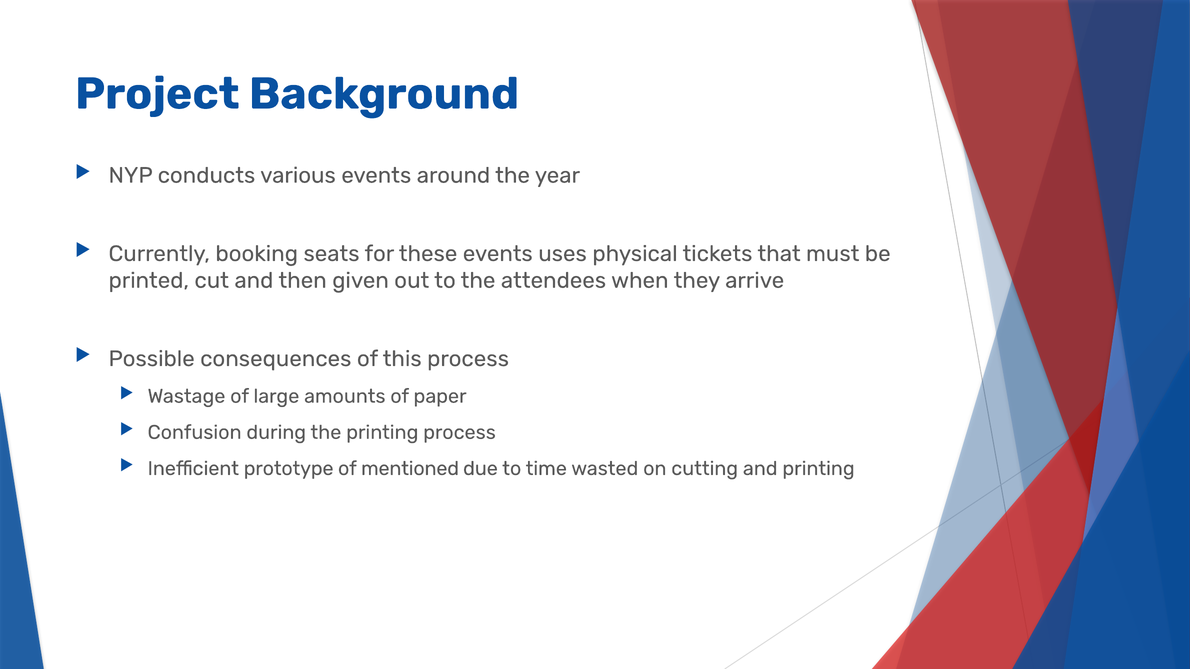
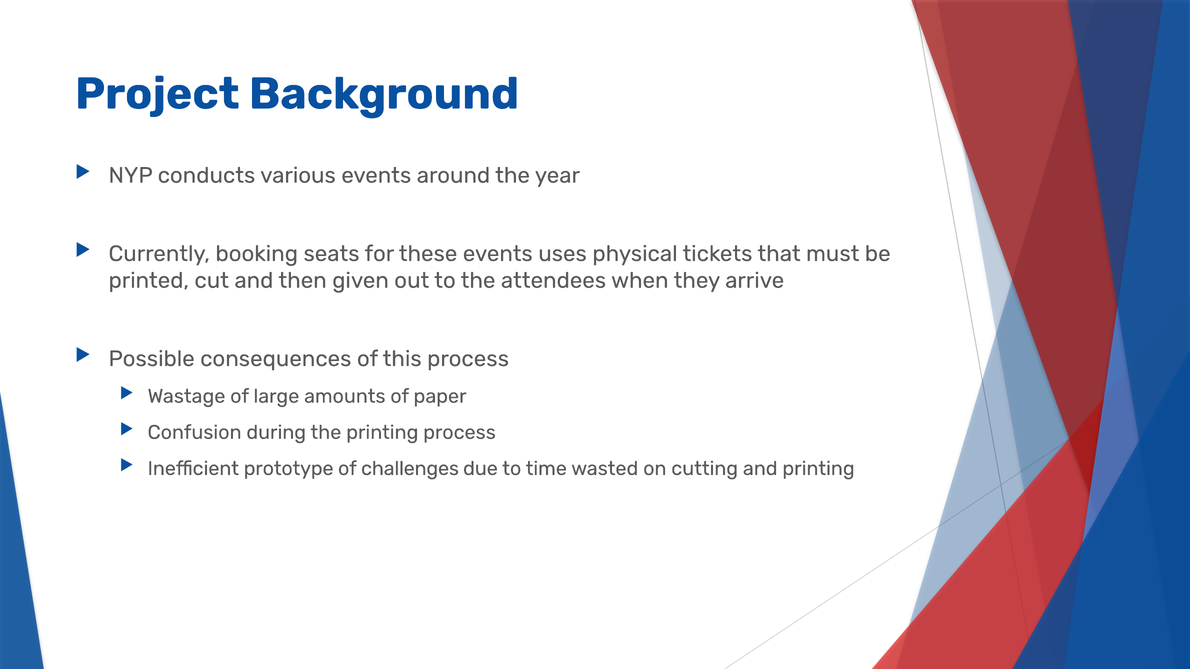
mentioned: mentioned -> challenges
